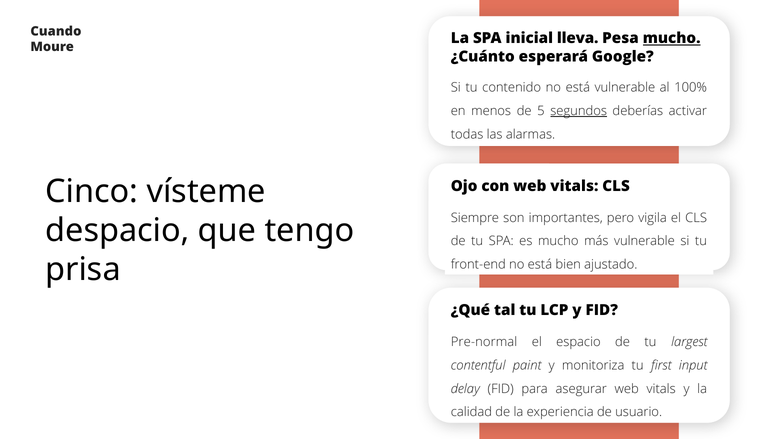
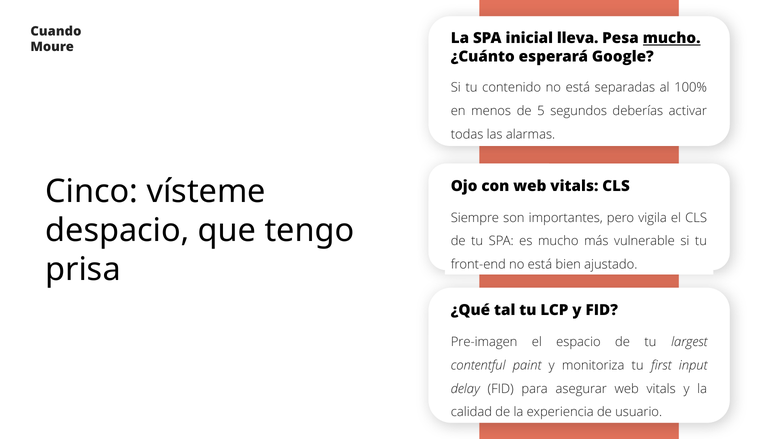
está vulnerable: vulnerable -> separadas
segundos underline: present -> none
Pre-normal: Pre-normal -> Pre-imagen
